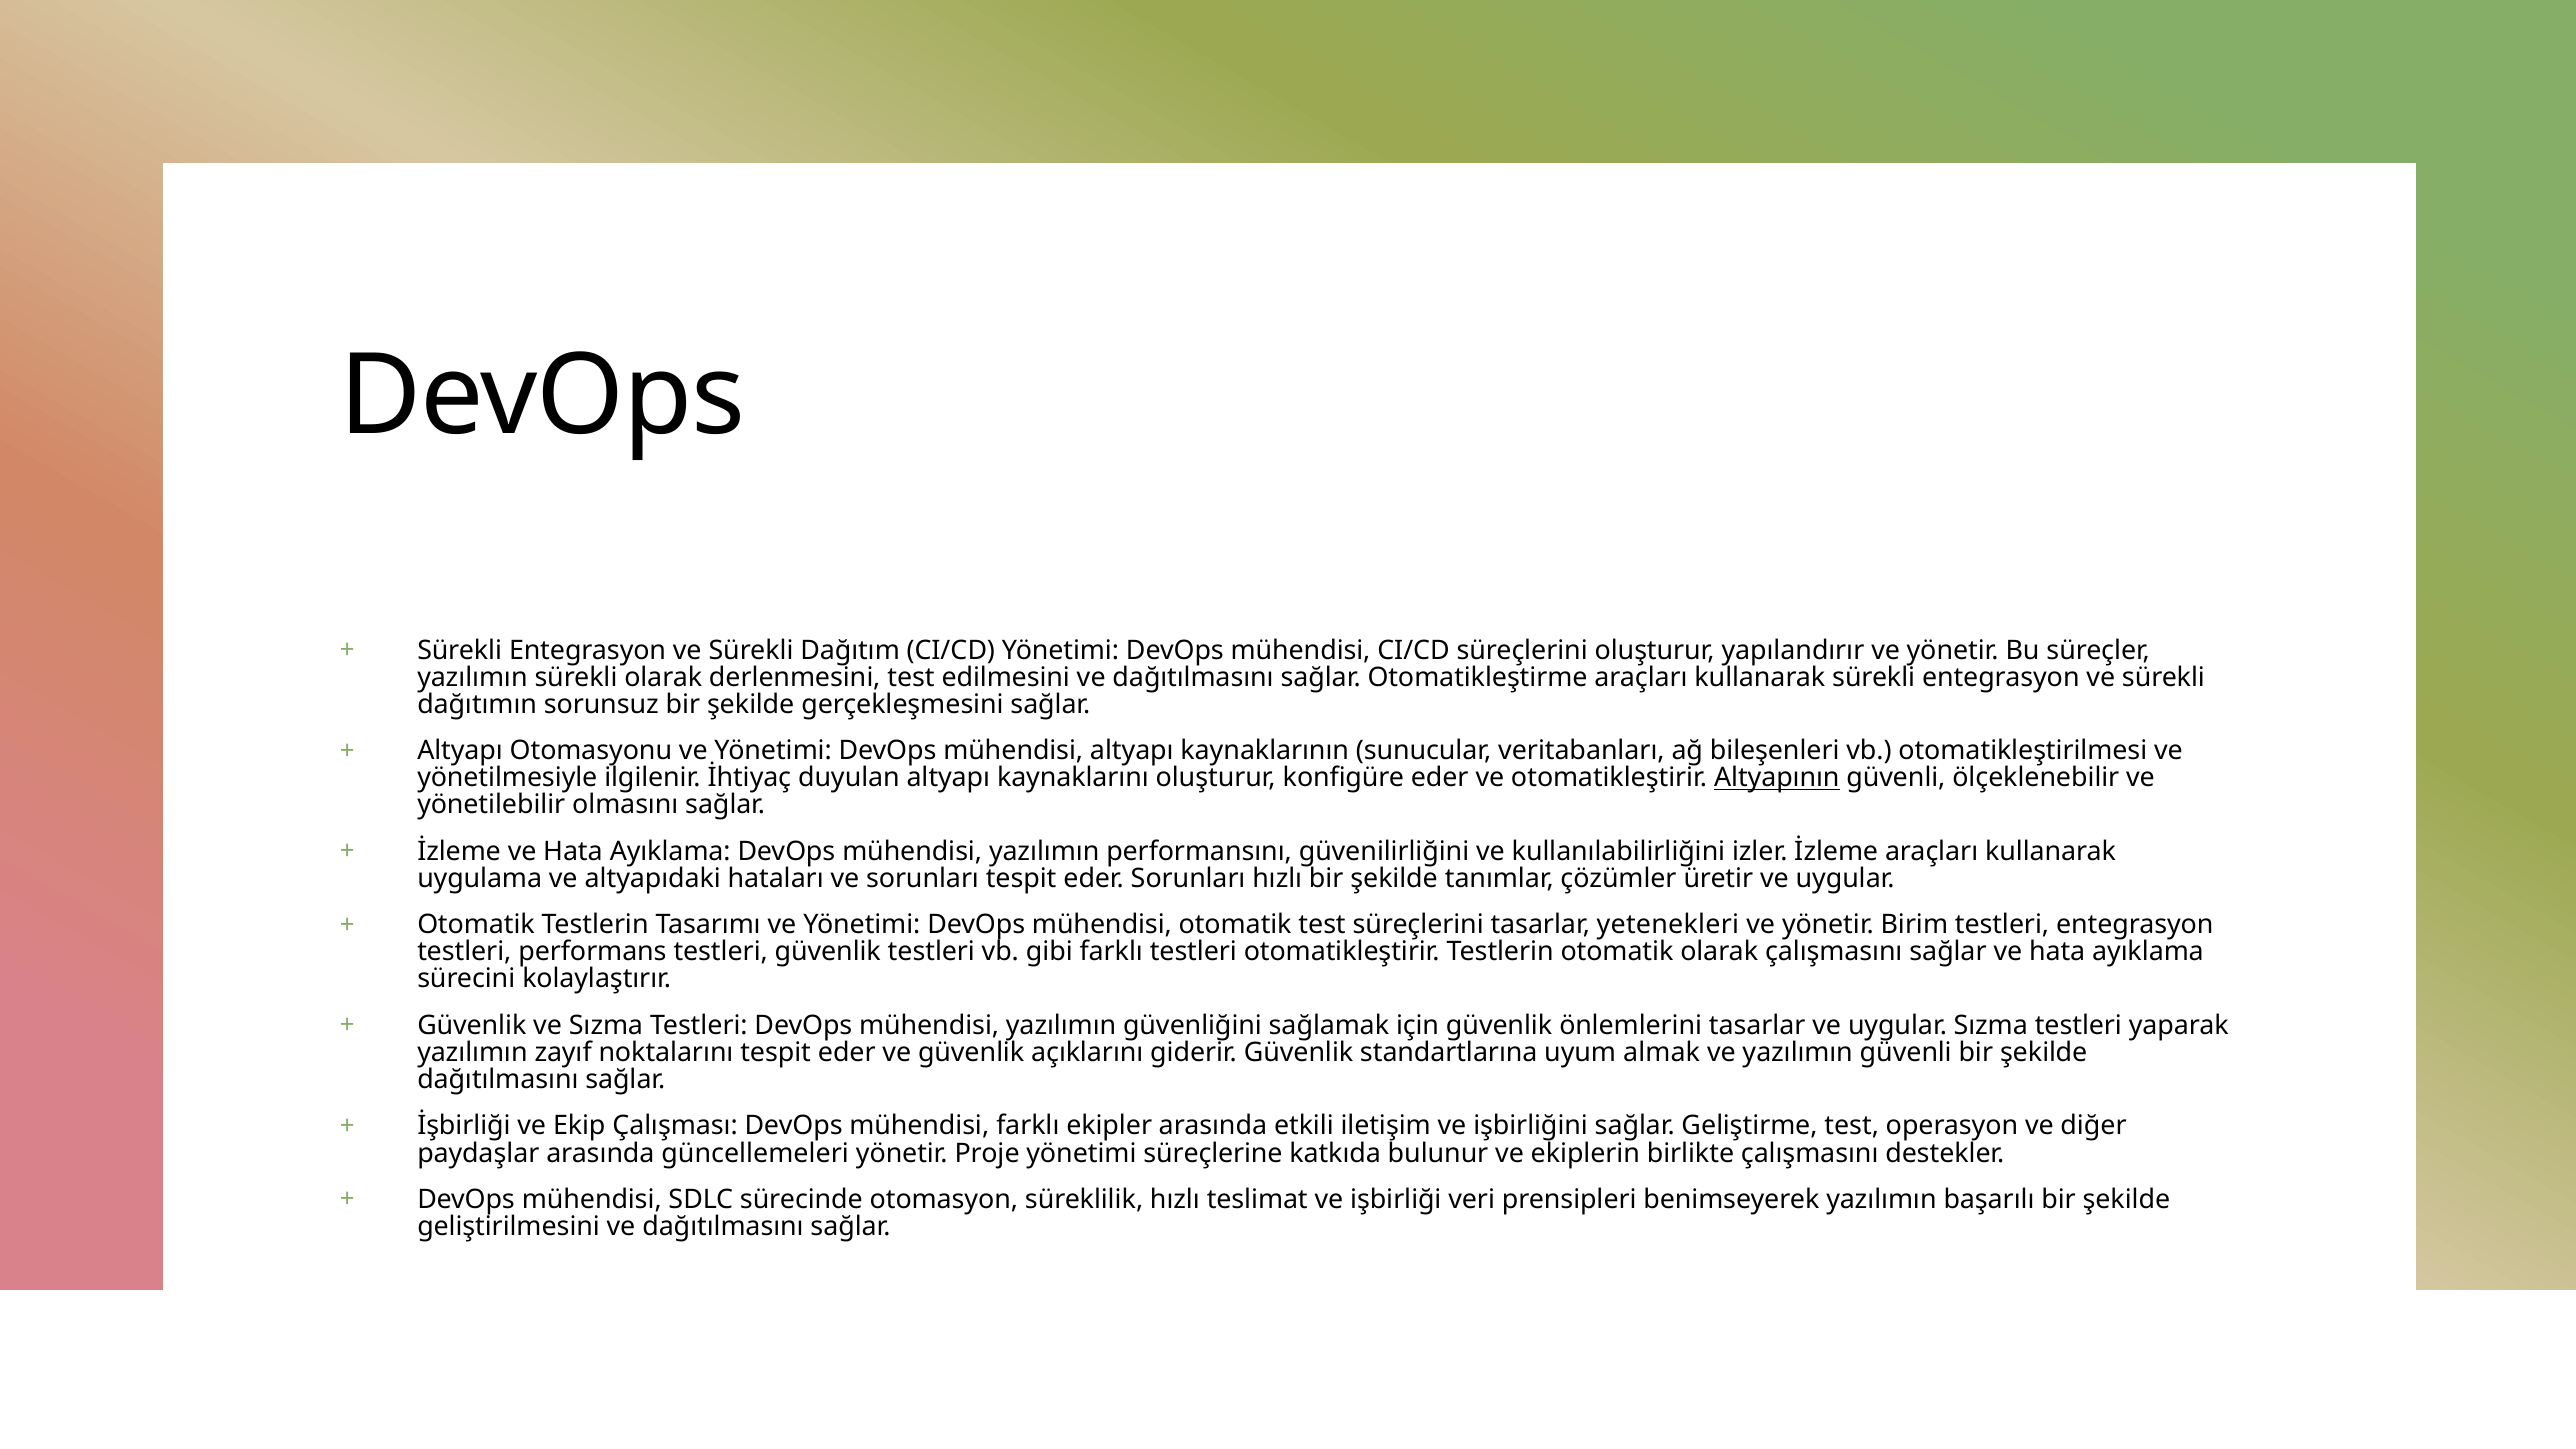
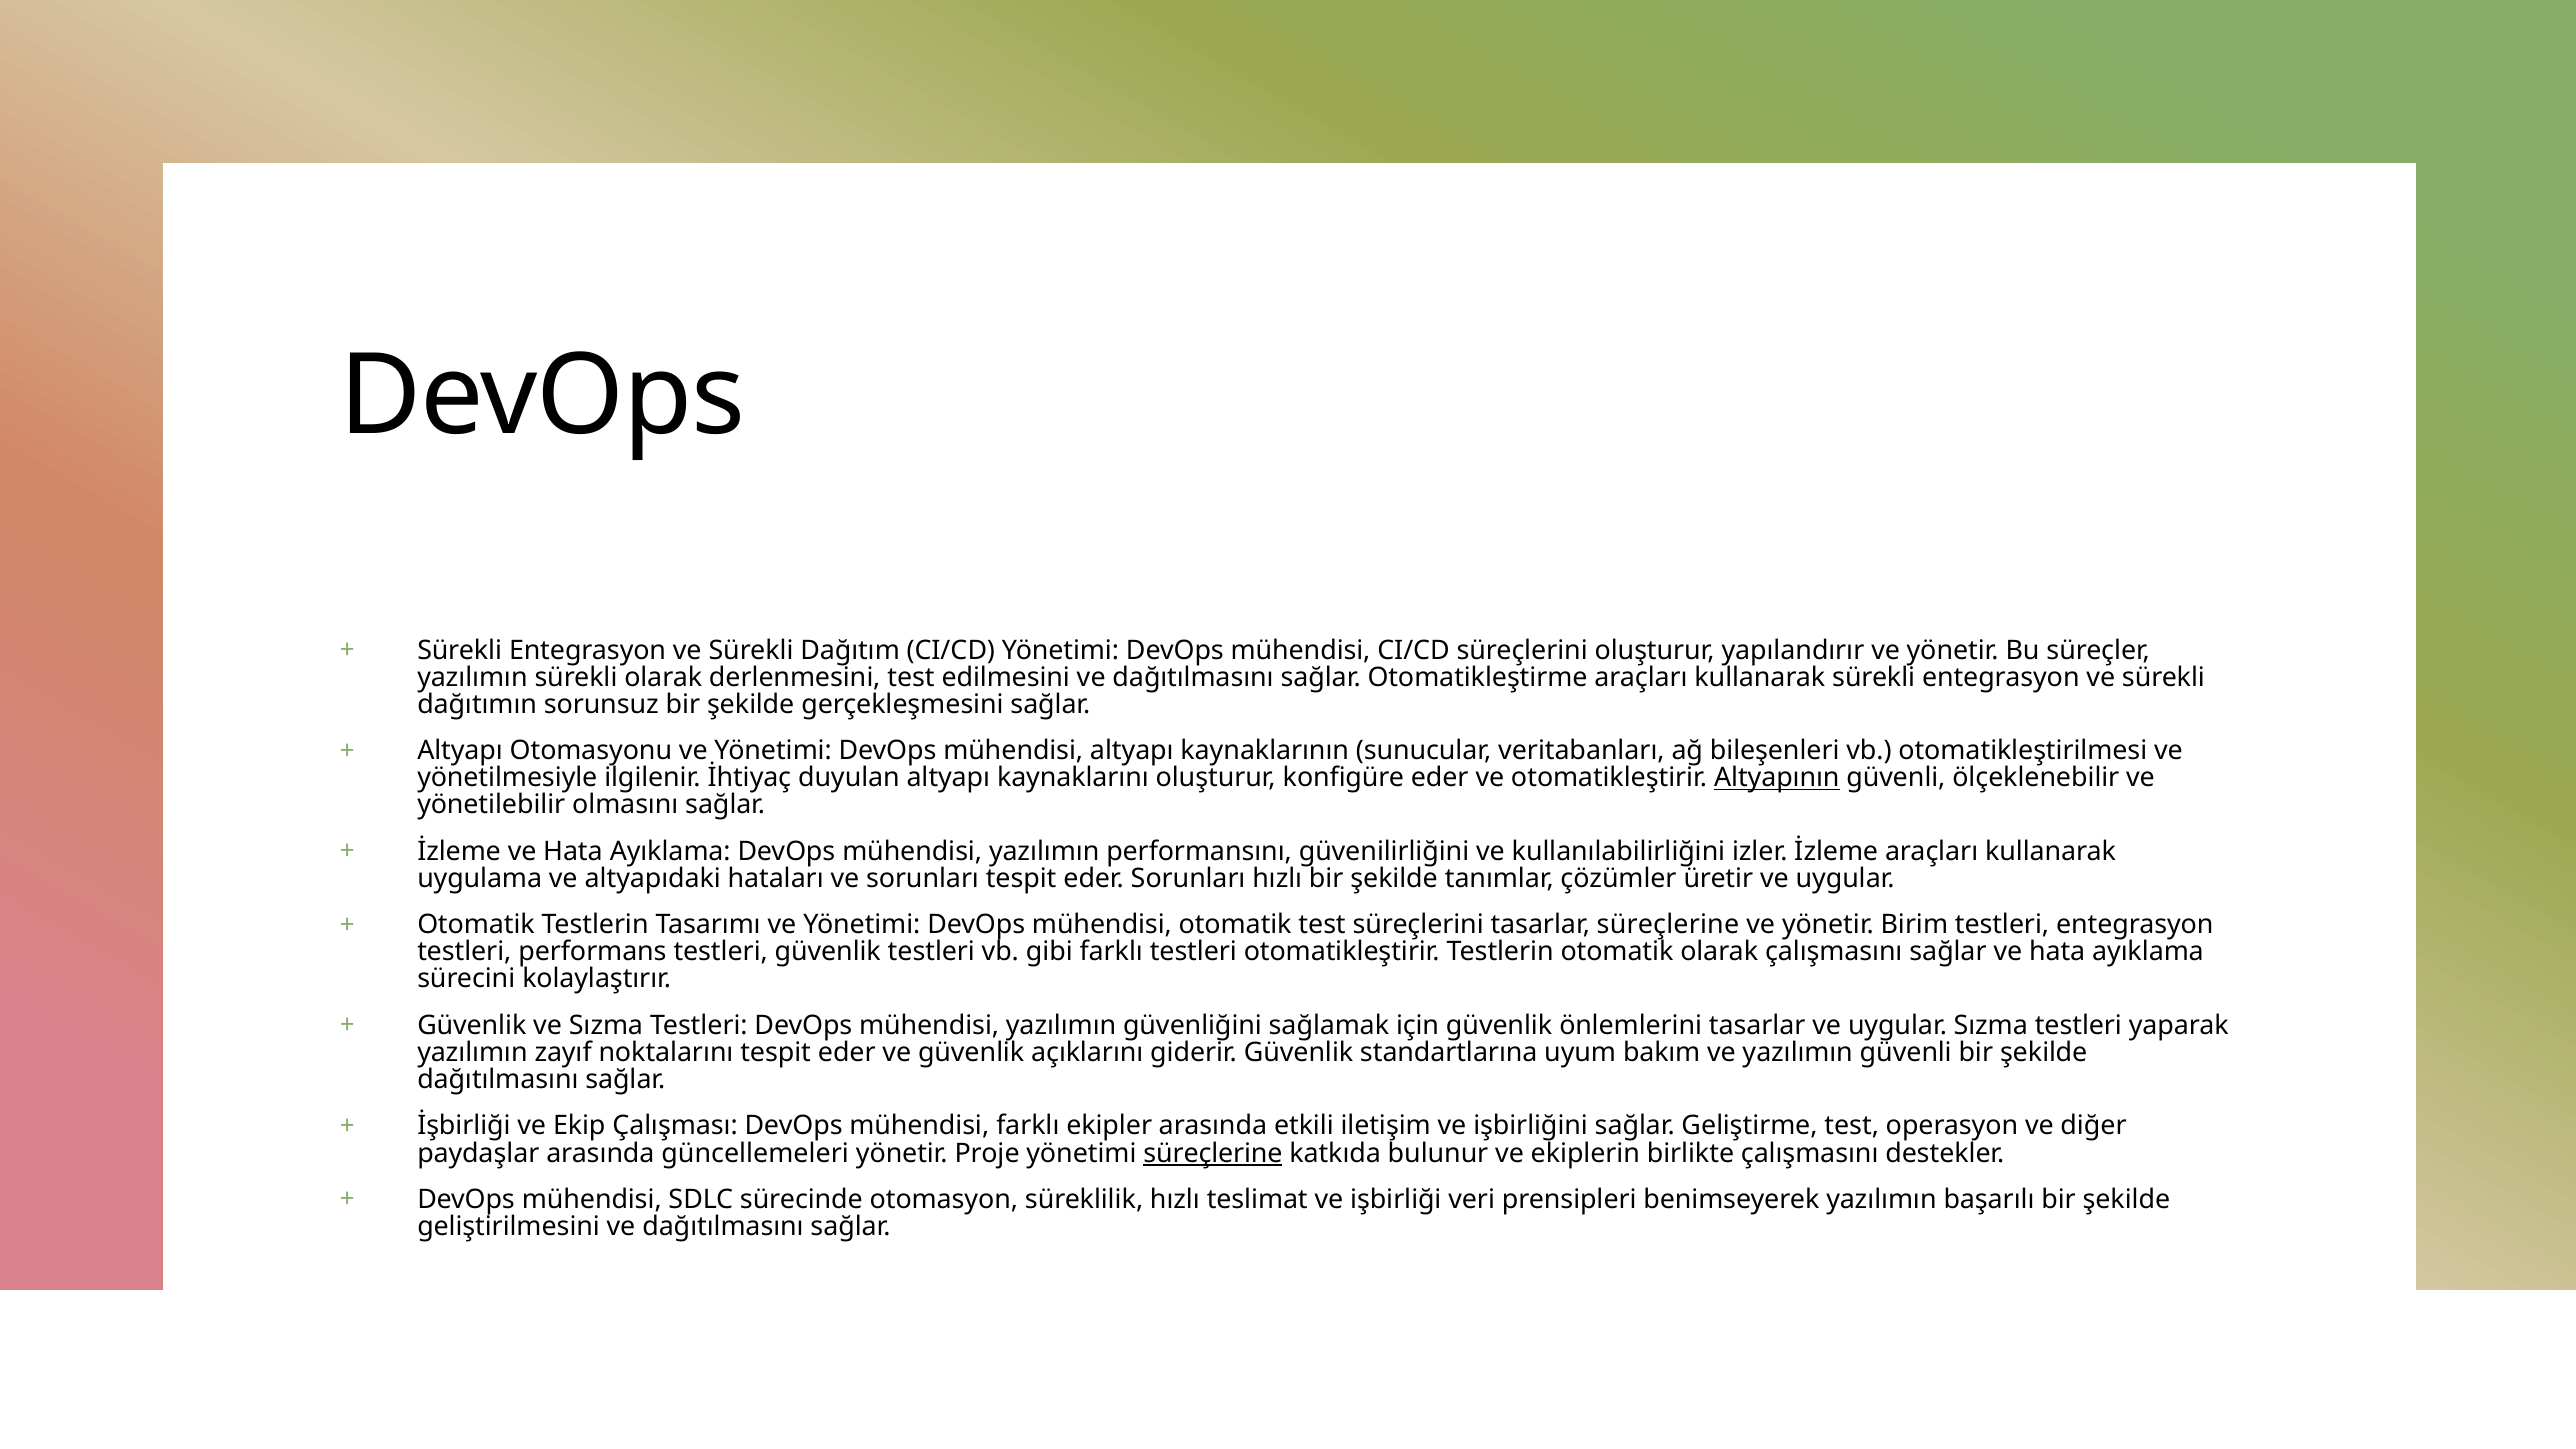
tasarlar yetenekleri: yetenekleri -> süreçlerine
almak: almak -> bakım
süreçlerine at (1213, 1153) underline: none -> present
